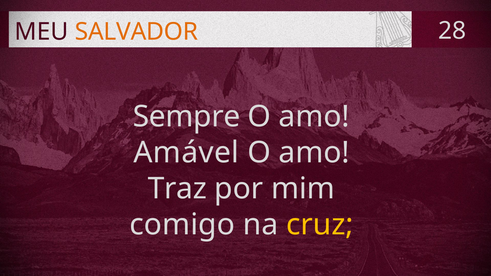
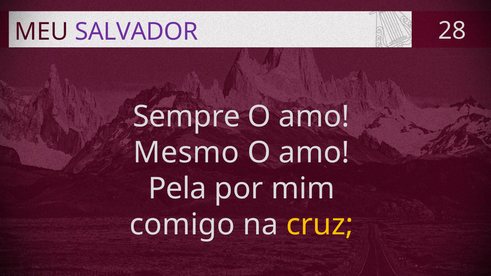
SALVADOR colour: orange -> purple
Amável: Amável -> Mesmo
Traz: Traz -> Pela
